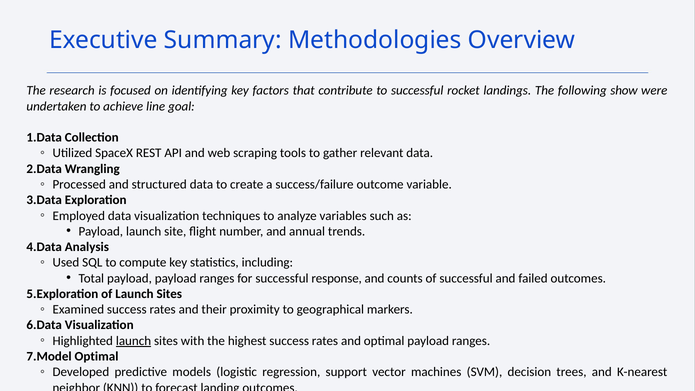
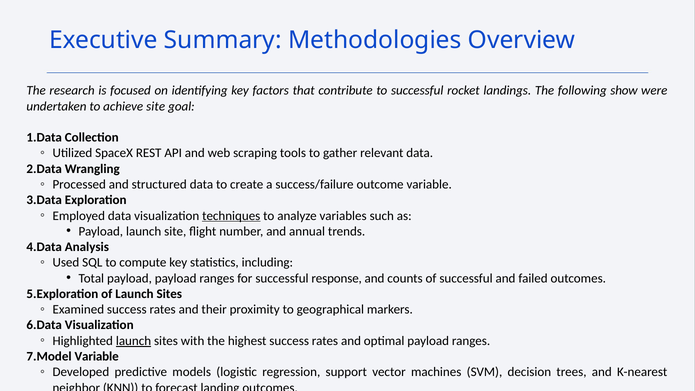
achieve line: line -> site
techniques underline: none -> present
Optimal at (97, 356): Optimal -> Variable
